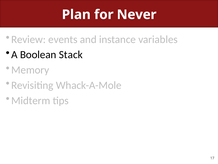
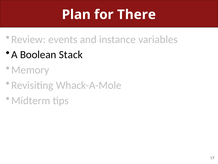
Never: Never -> There
